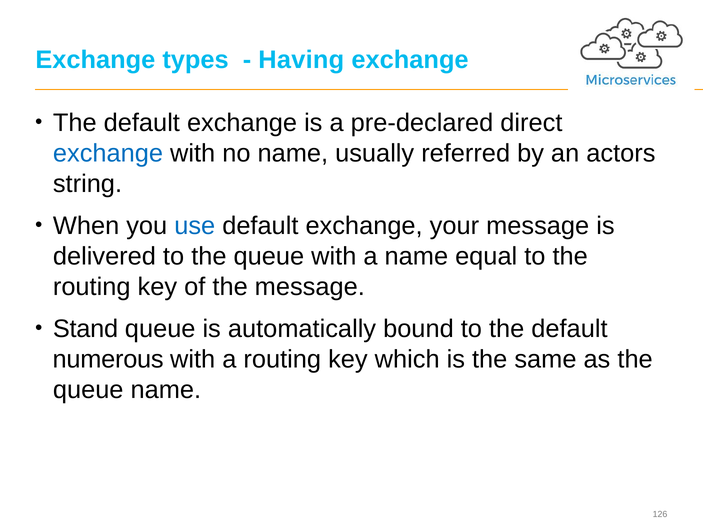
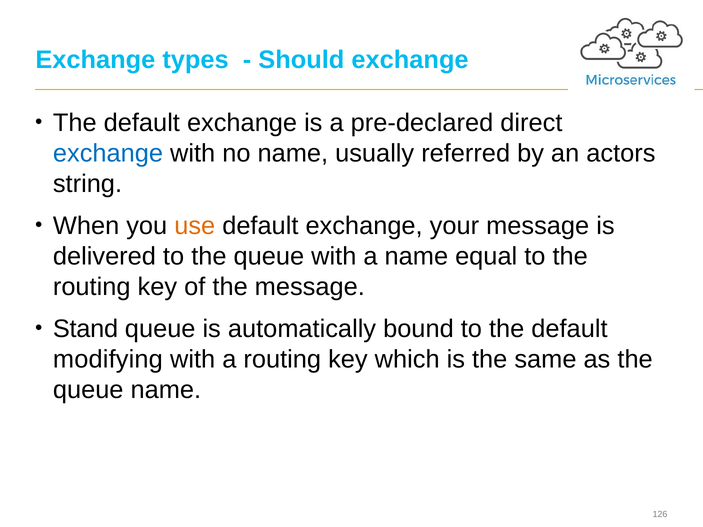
Having: Having -> Should
use colour: blue -> orange
numerous: numerous -> modifying
